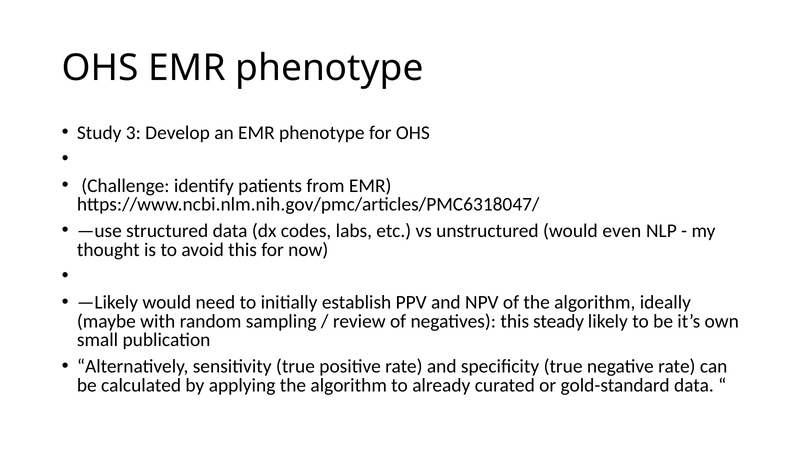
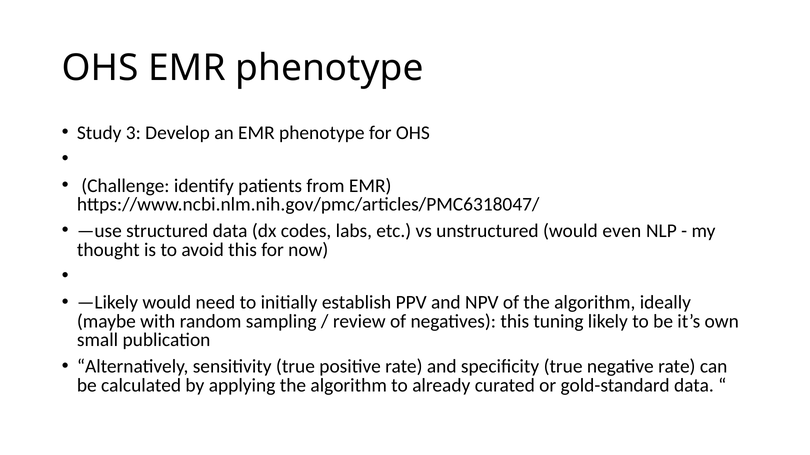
steady: steady -> tuning
